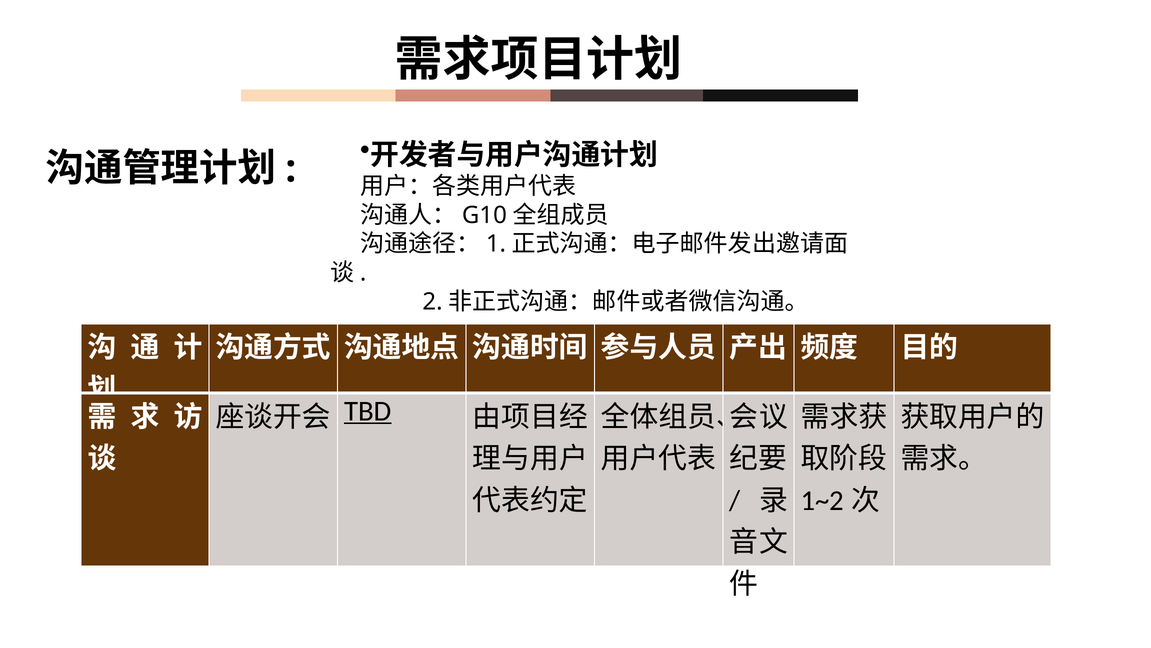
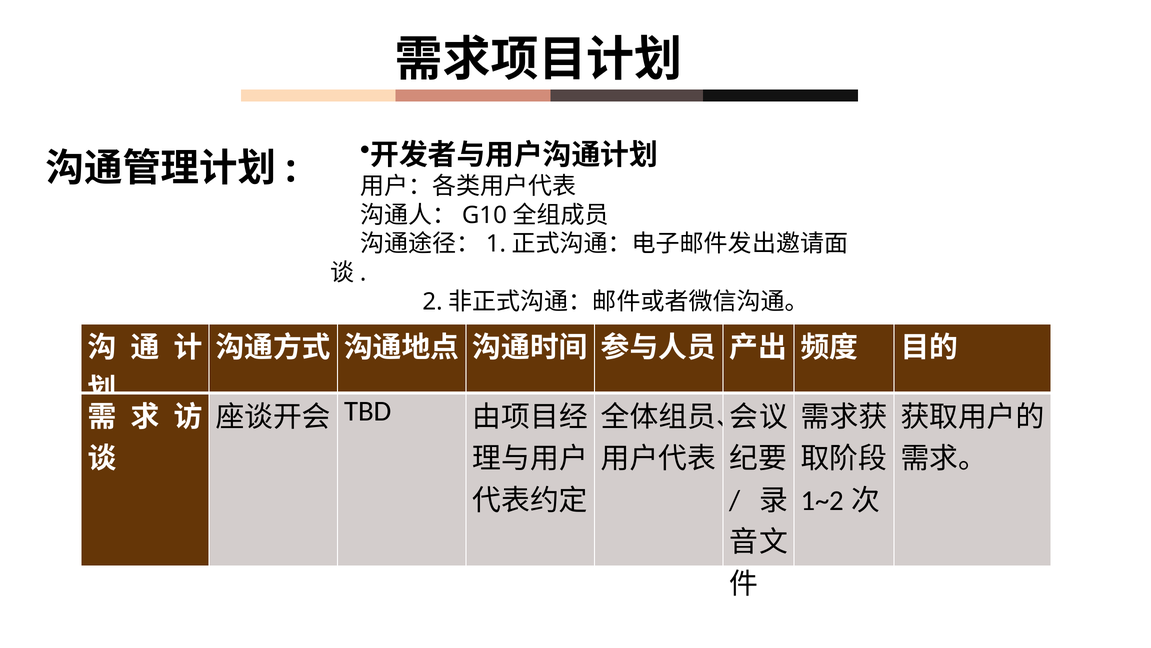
TBD underline: present -> none
